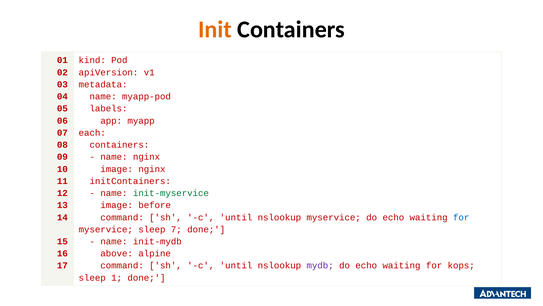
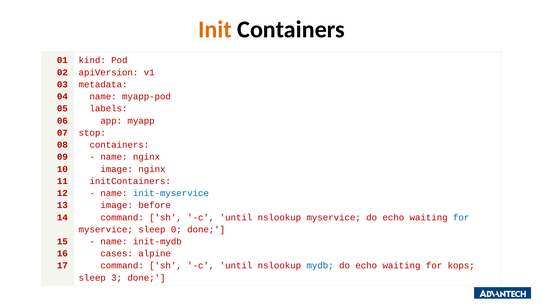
each: each -> stop
init-myservice colour: green -> blue
7: 7 -> 0
above: above -> cases
mydb colour: purple -> blue
1: 1 -> 3
